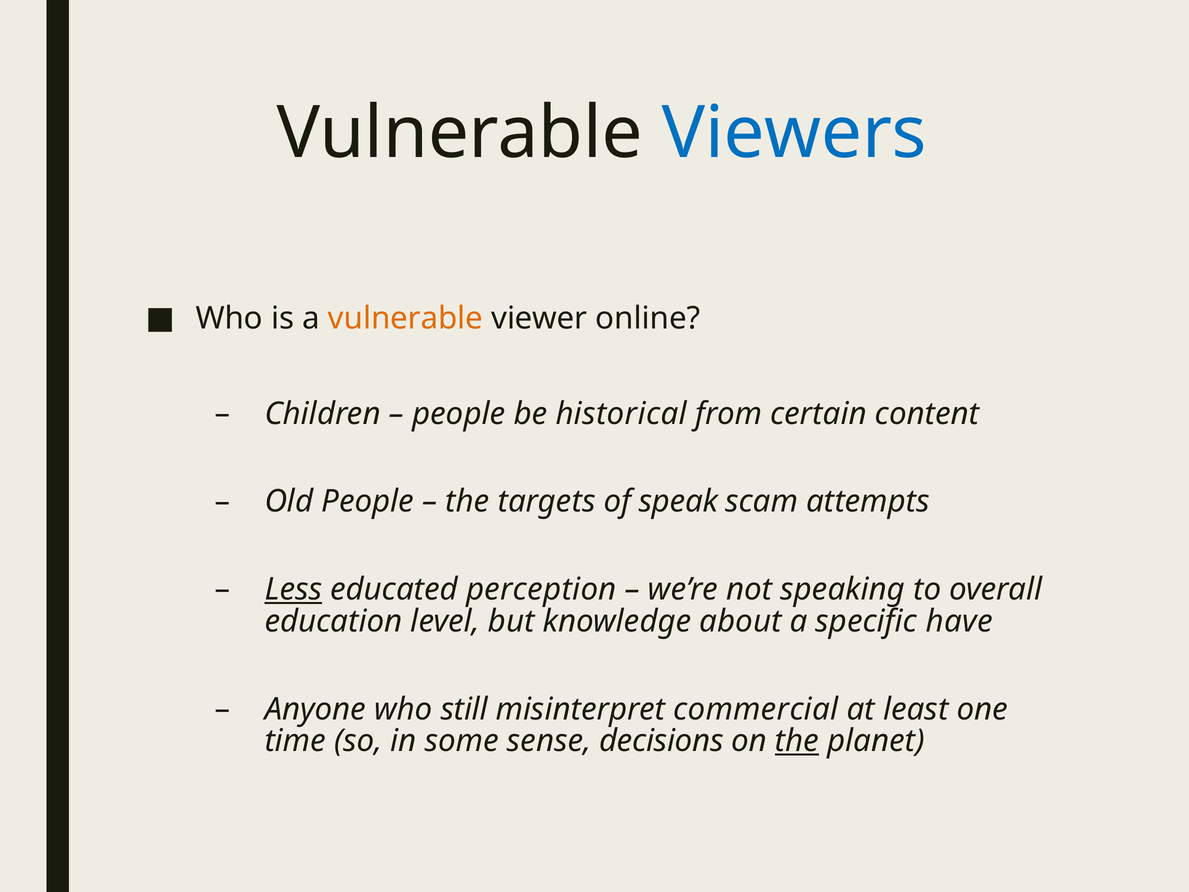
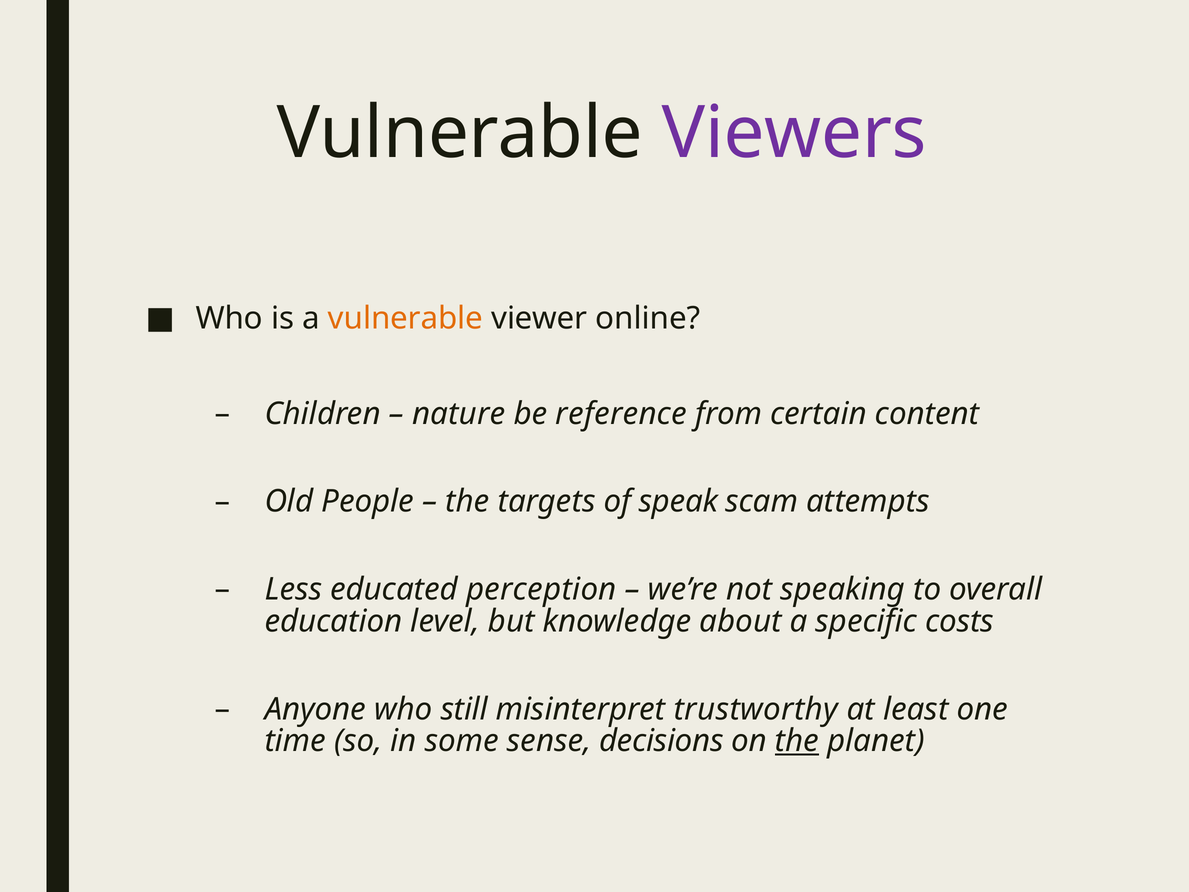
Viewers colour: blue -> purple
people at (459, 414): people -> nature
historical: historical -> reference
Less underline: present -> none
have: have -> costs
commercial: commercial -> trustworthy
